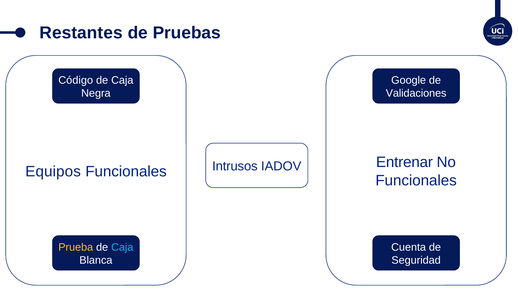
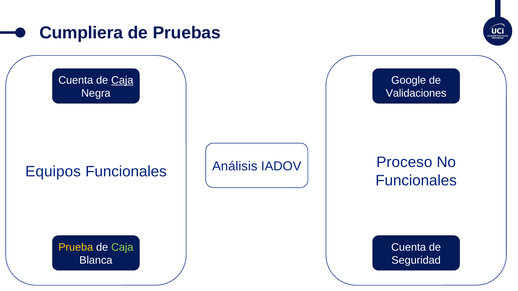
Restantes: Restantes -> Cumpliera
Código at (76, 80): Código -> Cuenta
Caja at (122, 80) underline: none -> present
Entrenar: Entrenar -> Proceso
Intrusos: Intrusos -> Análisis
Caja at (122, 248) colour: light blue -> light green
